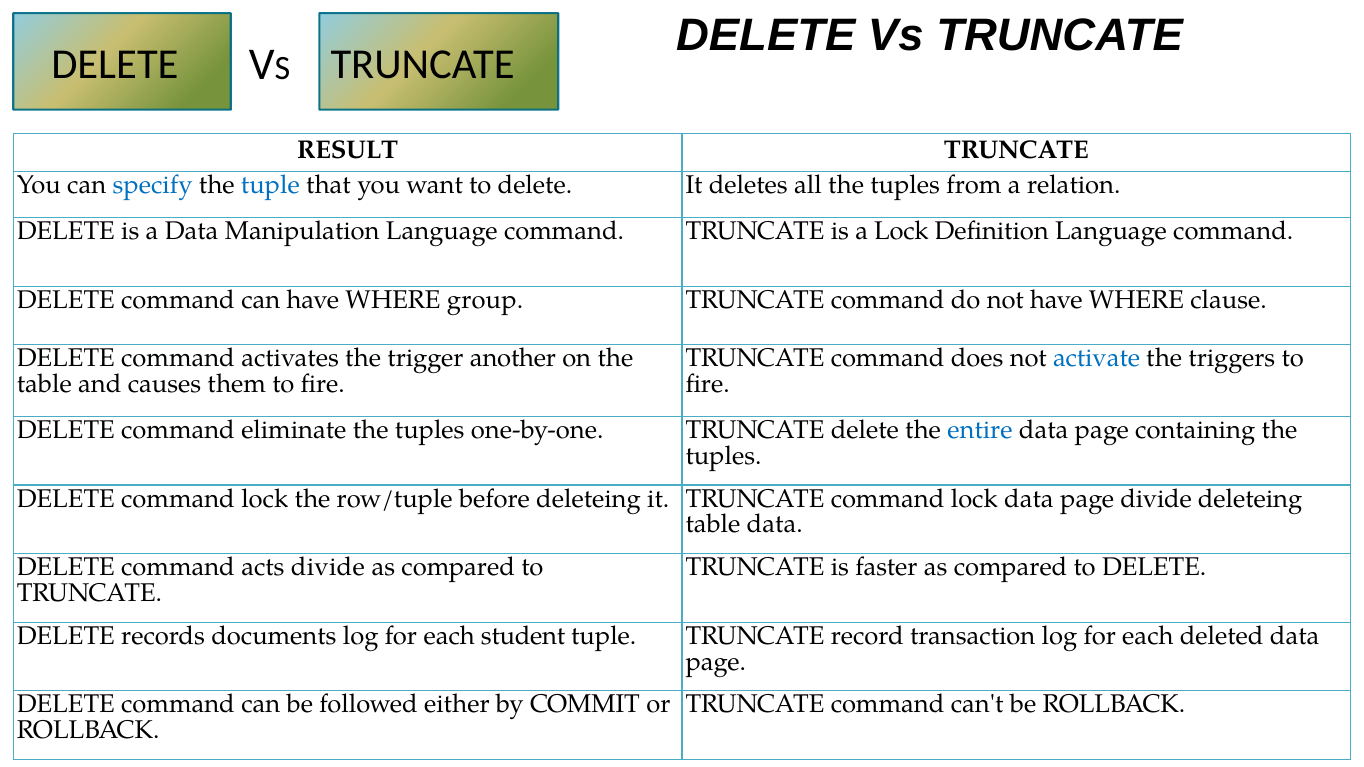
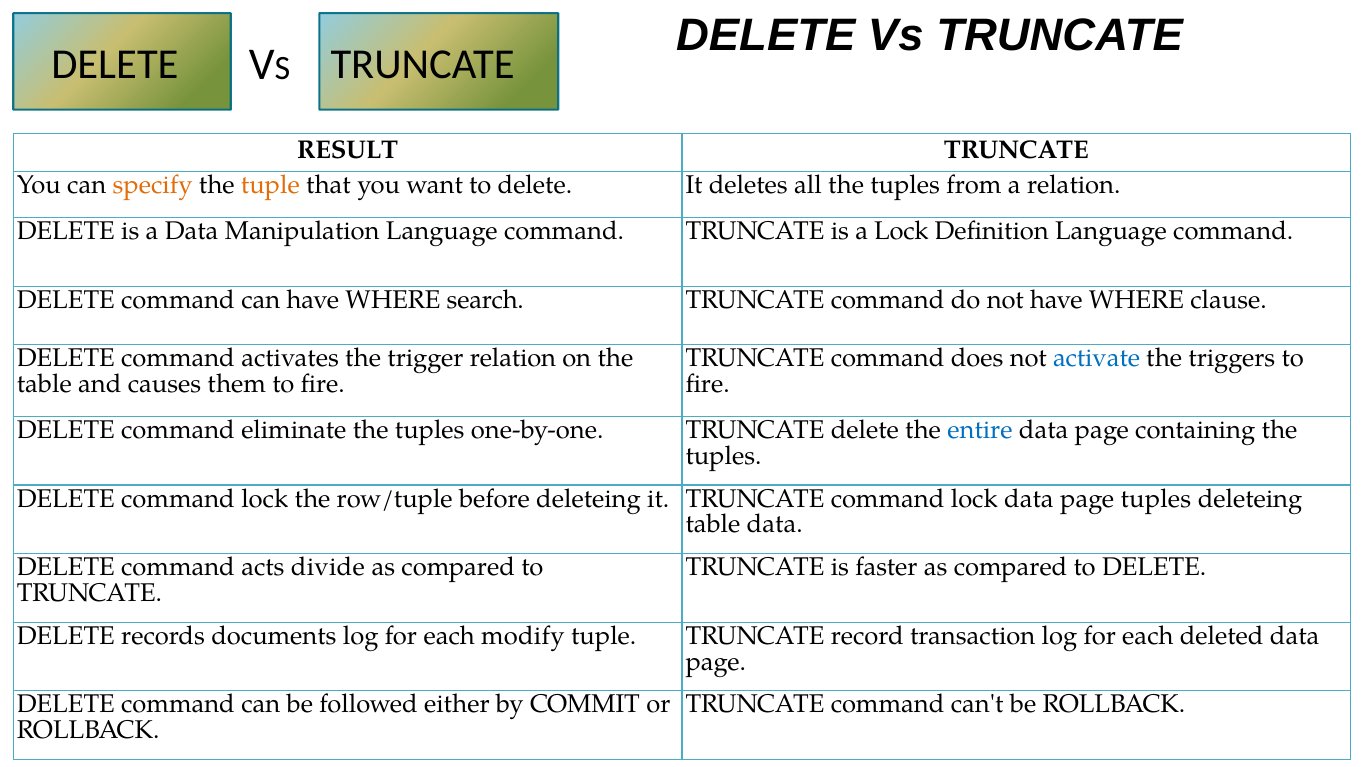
specify colour: blue -> orange
tuple at (270, 186) colour: blue -> orange
group: group -> search
trigger another: another -> relation
page divide: divide -> tuples
student: student -> modify
